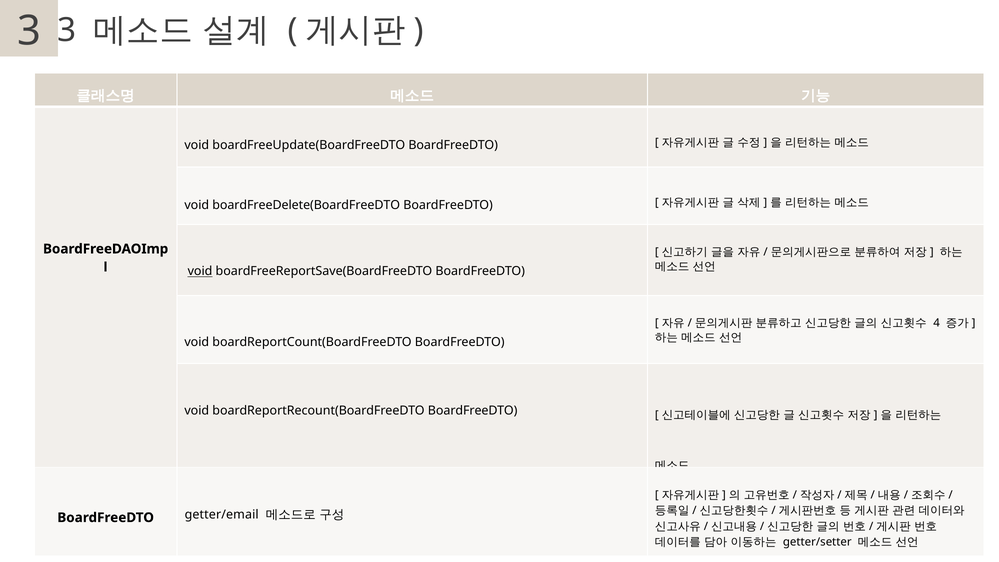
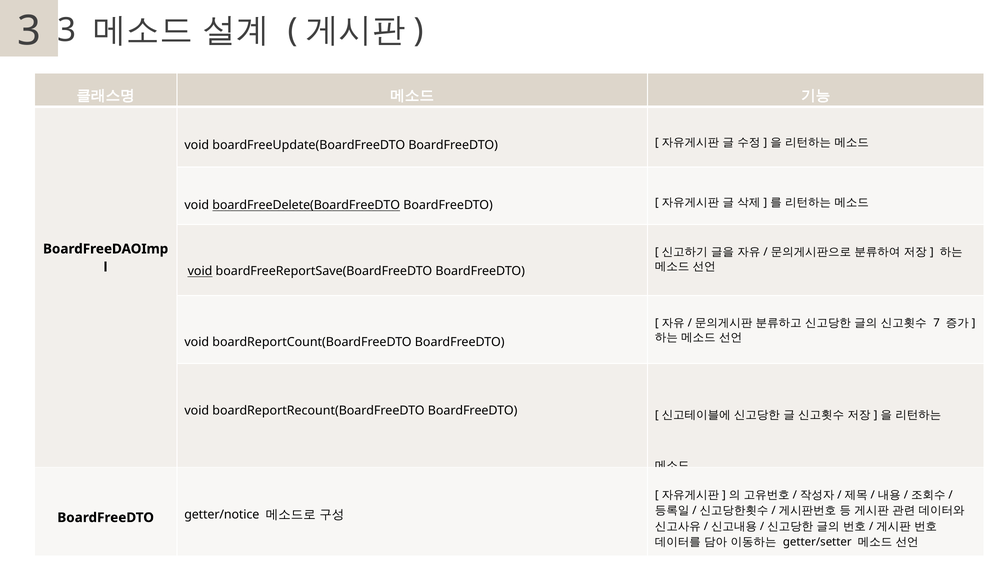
boardFreeDelete(BoardFreeDTO underline: none -> present
4: 4 -> 7
getter/email: getter/email -> getter/notice
